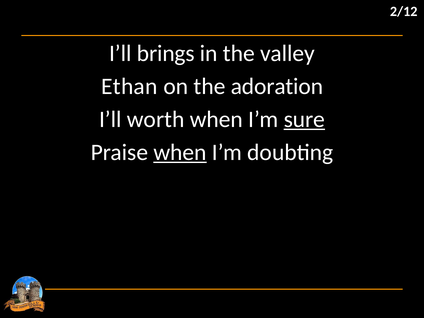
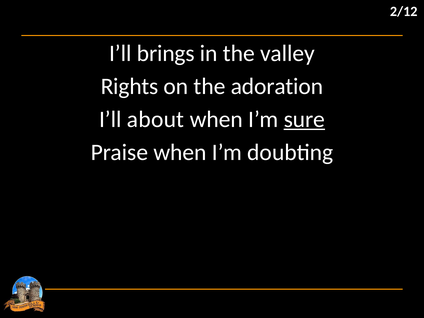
Ethan: Ethan -> Rights
worth: worth -> about
when at (180, 152) underline: present -> none
